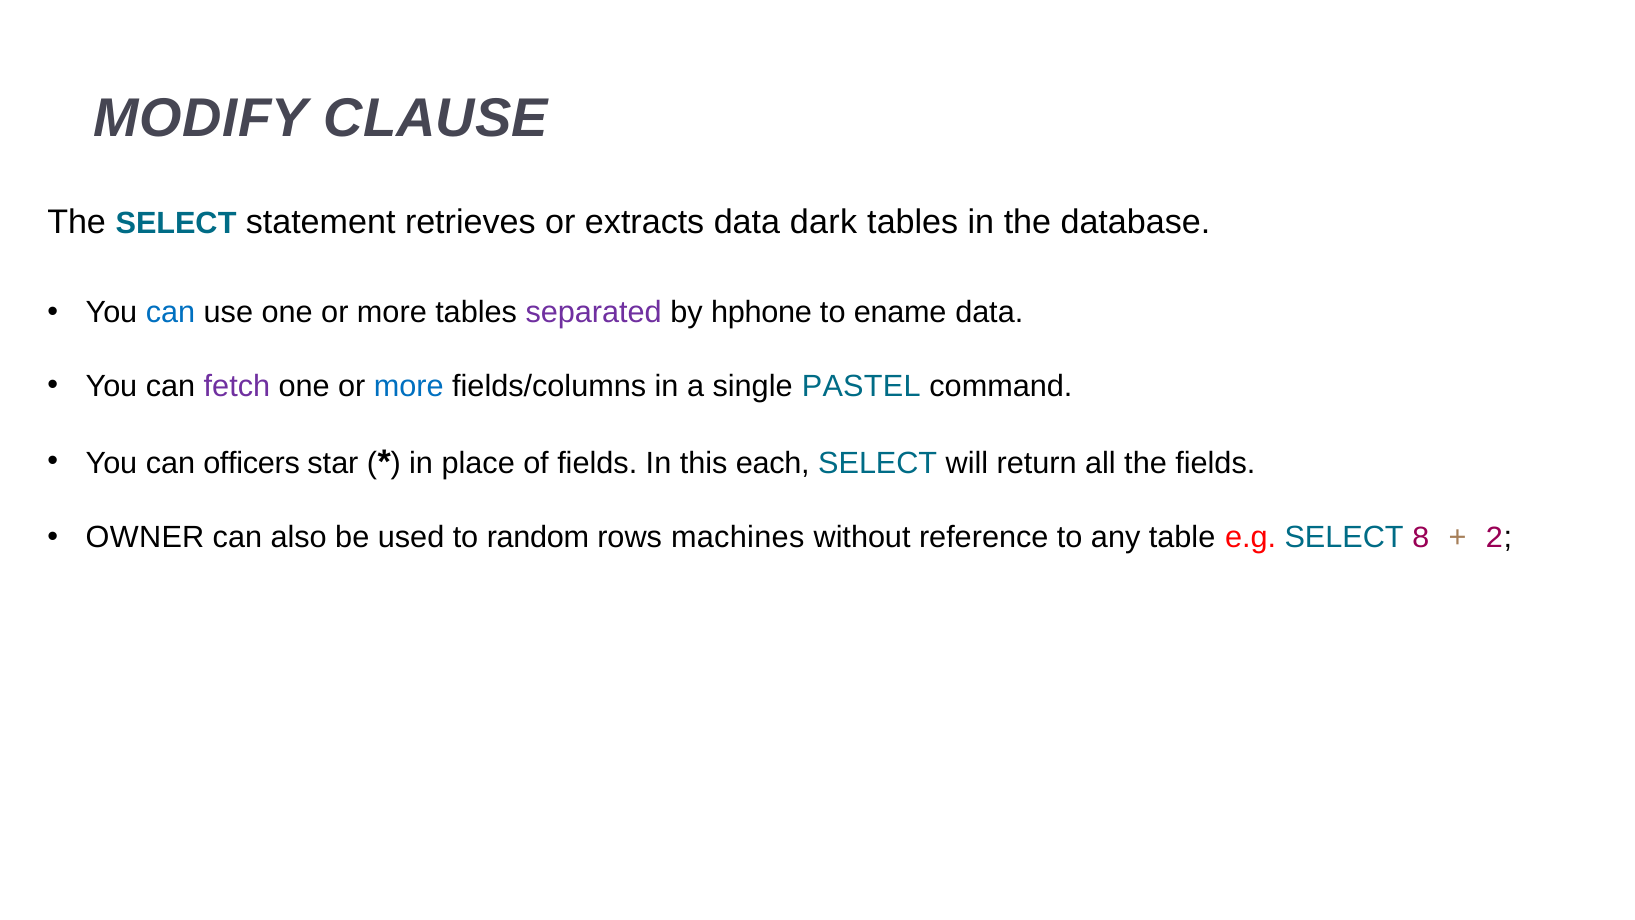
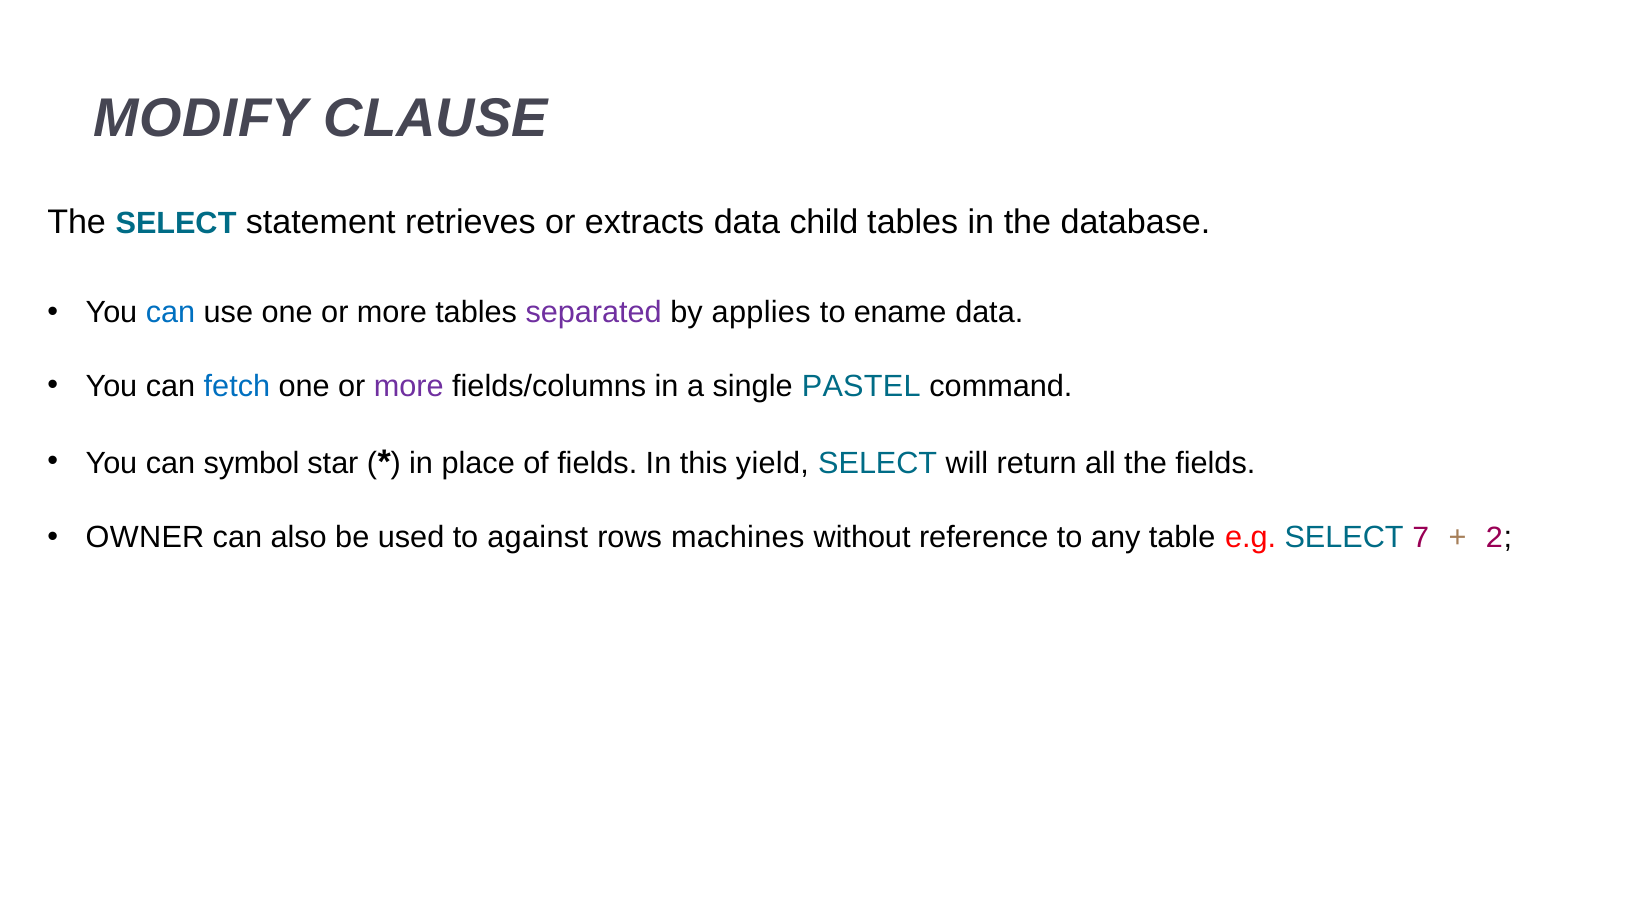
dark: dark -> child
hphone: hphone -> applies
fetch colour: purple -> blue
more at (409, 386) colour: blue -> purple
officers: officers -> symbol
each: each -> yield
random: random -> against
8: 8 -> 7
